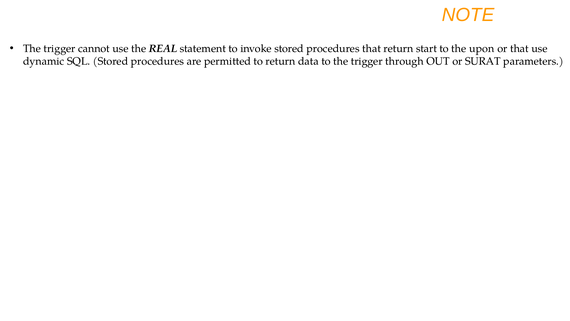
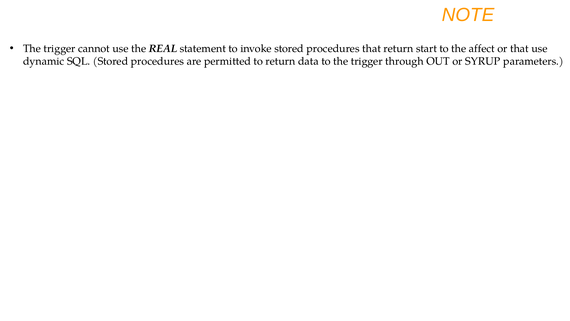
upon: upon -> affect
SURAT: SURAT -> SYRUP
